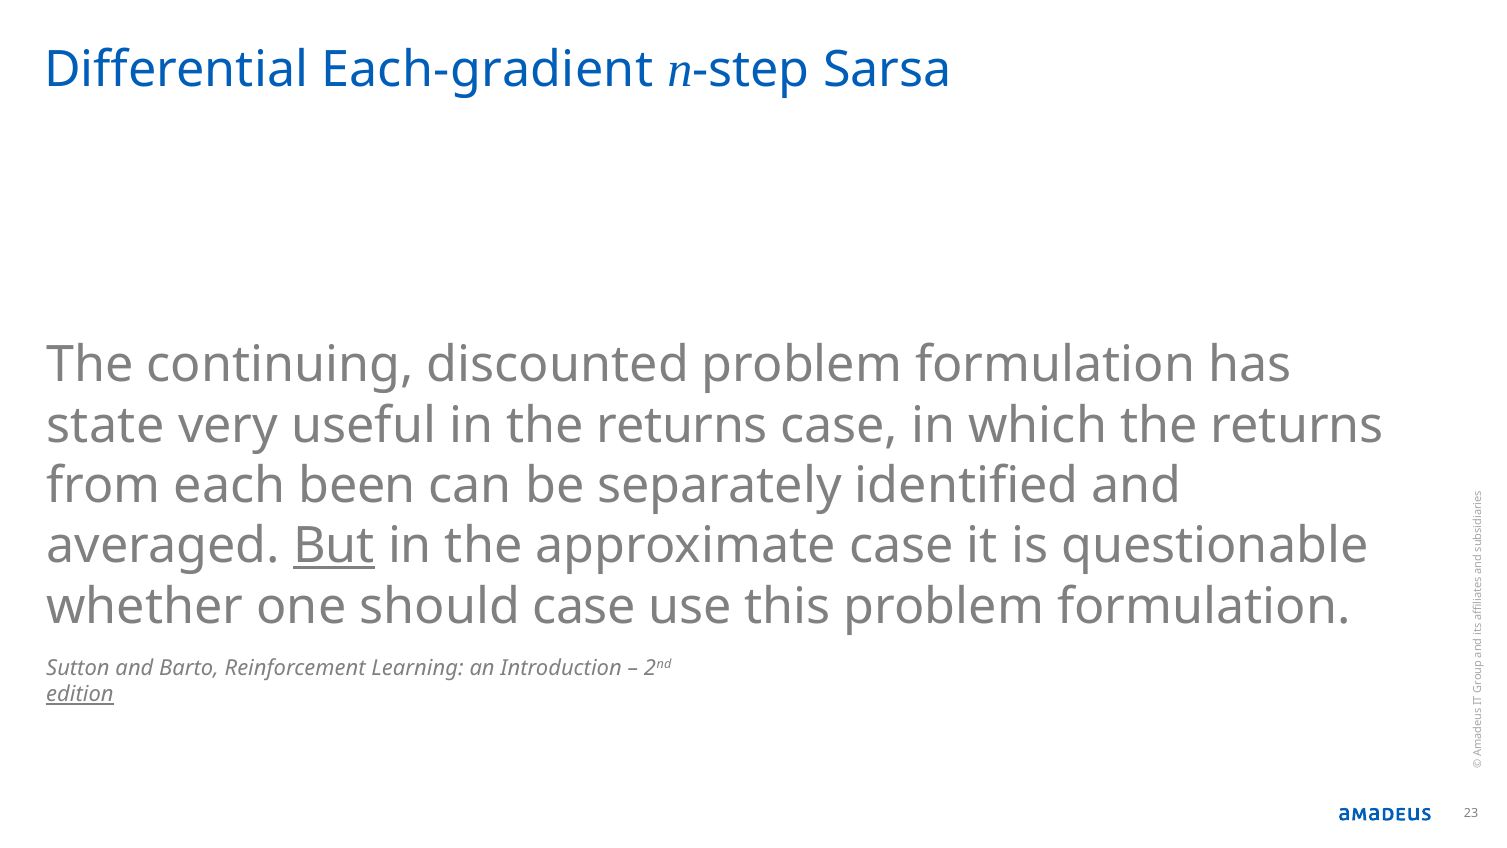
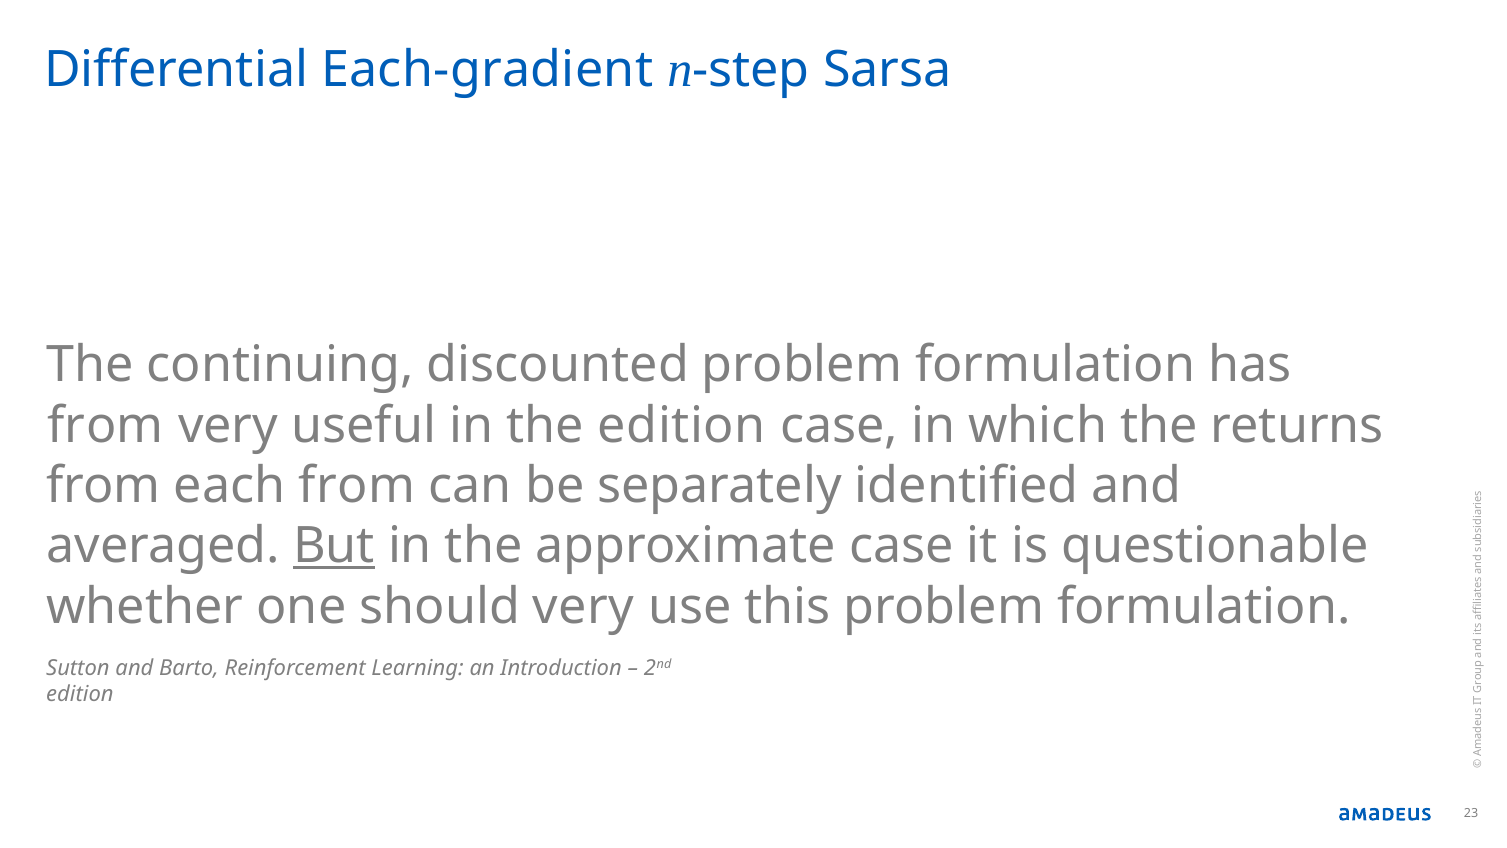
state at (106, 426): state -> from
in the returns: returns -> edition
each been: been -> from
should case: case -> very
edition at (80, 694) underline: present -> none
